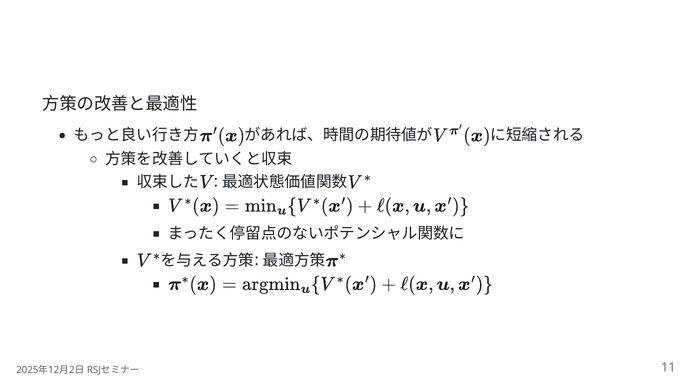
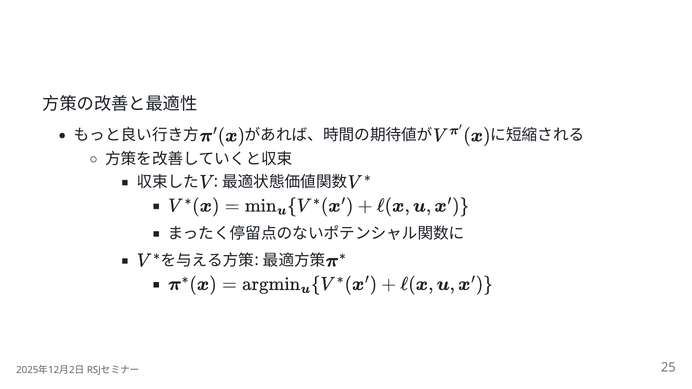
11: 11 -> 25
